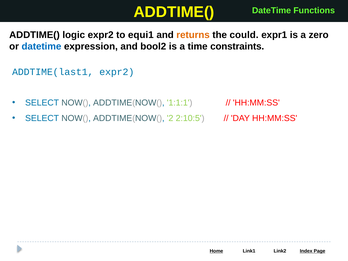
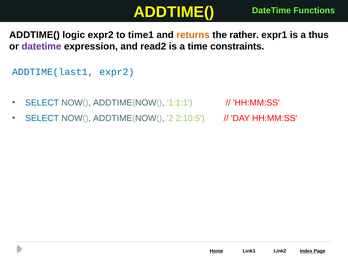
equi1: equi1 -> time1
could: could -> rather
zero: zero -> thus
datetime at (41, 47) colour: blue -> purple
bool2: bool2 -> read2
